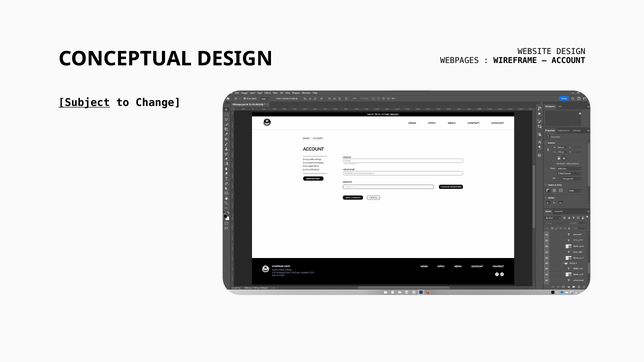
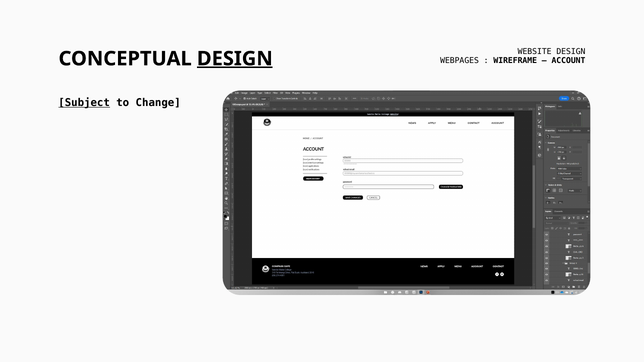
DESIGN at (235, 59) underline: none -> present
